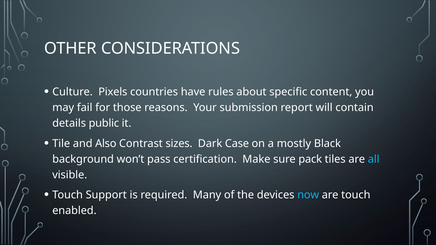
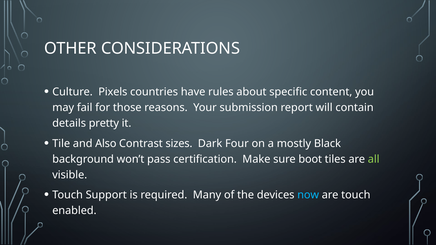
public: public -> pretty
Case: Case -> Four
pack: pack -> boot
all colour: light blue -> light green
